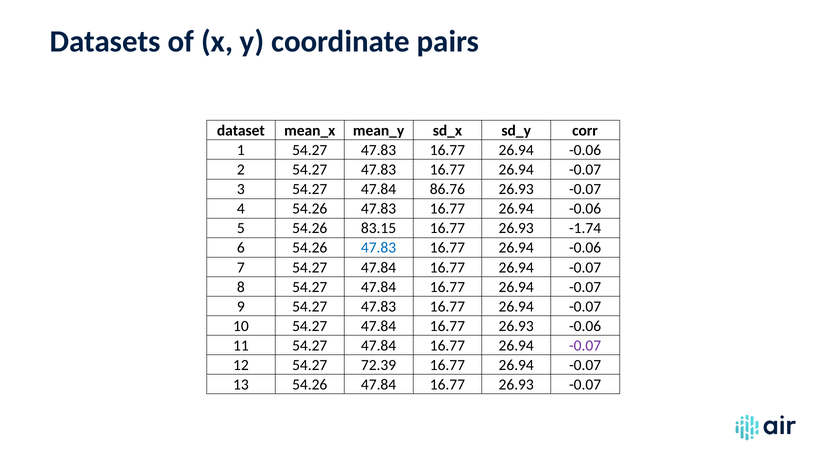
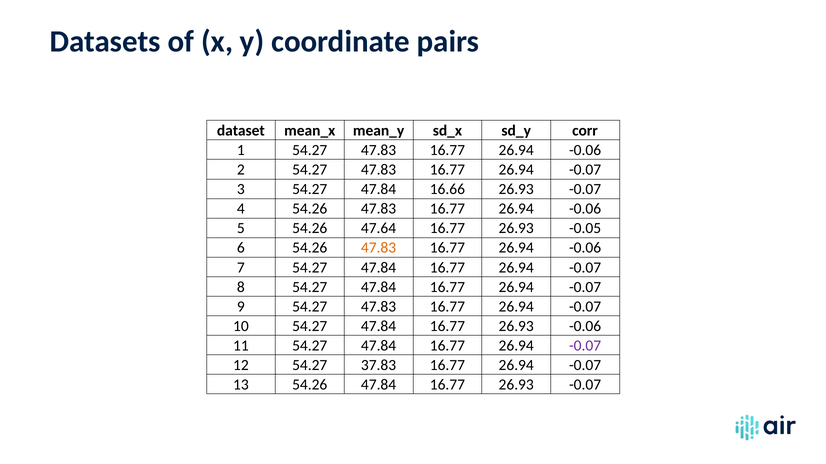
86.76: 86.76 -> 16.66
83.15: 83.15 -> 47.64
-1.74: -1.74 -> -0.05
47.83 at (379, 248) colour: blue -> orange
72.39: 72.39 -> 37.83
